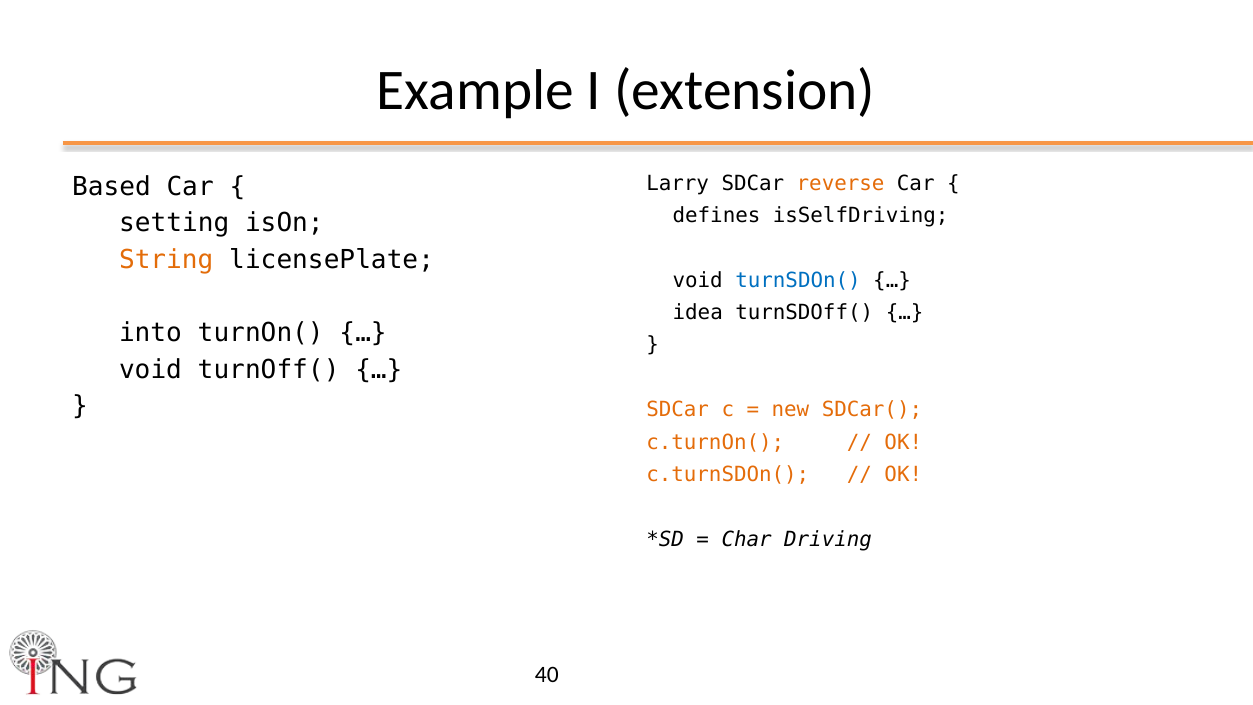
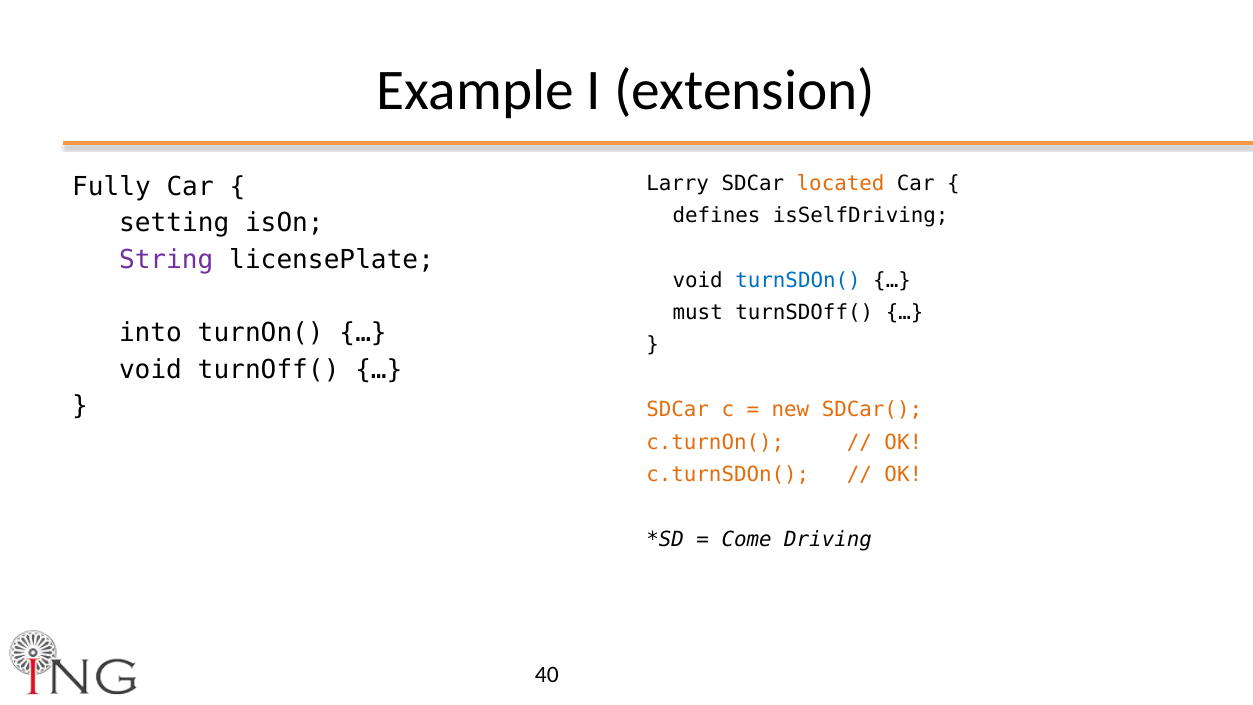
reverse: reverse -> located
Based: Based -> Fully
String colour: orange -> purple
idea: idea -> must
Char: Char -> Come
